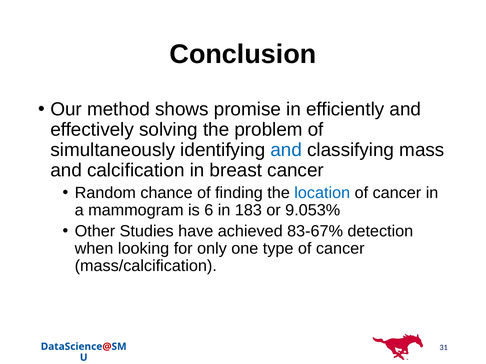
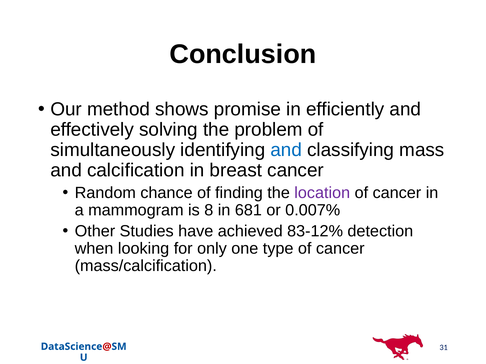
location colour: blue -> purple
6: 6 -> 8
183: 183 -> 681
9.053%: 9.053% -> 0.007%
83-67%: 83-67% -> 83-12%
